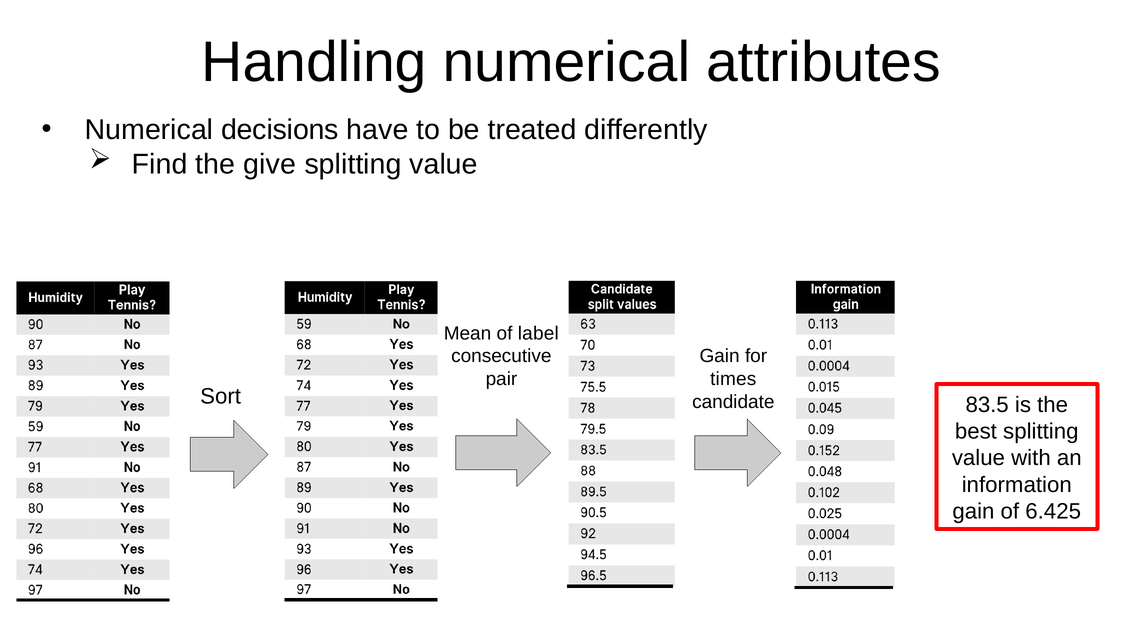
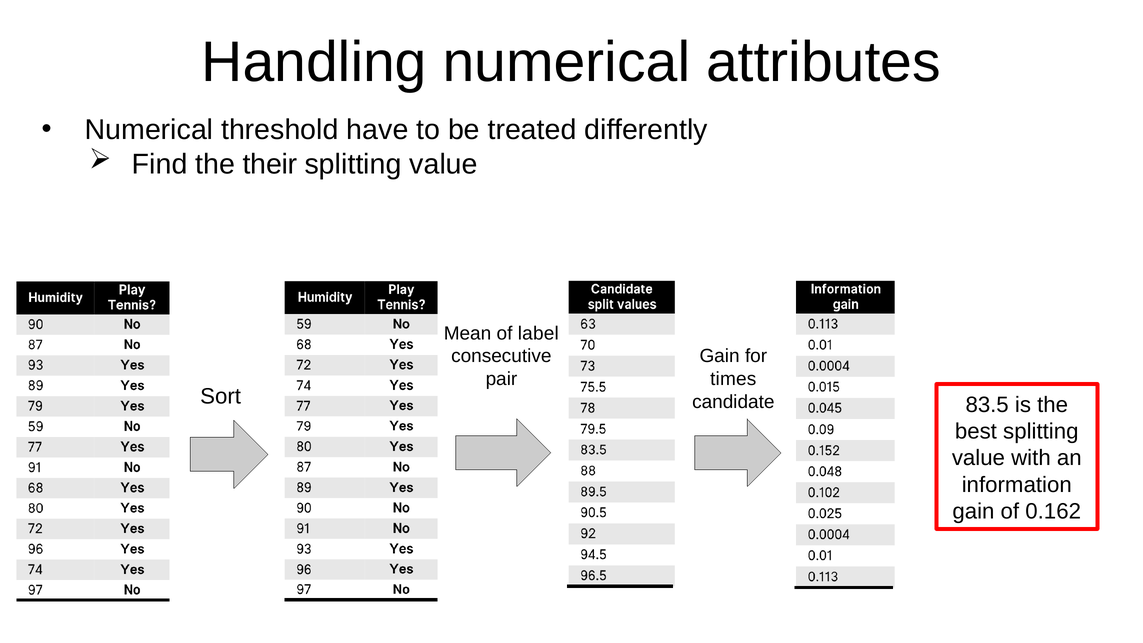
decisions: decisions -> threshold
give: give -> their
6.425: 6.425 -> 0.162
